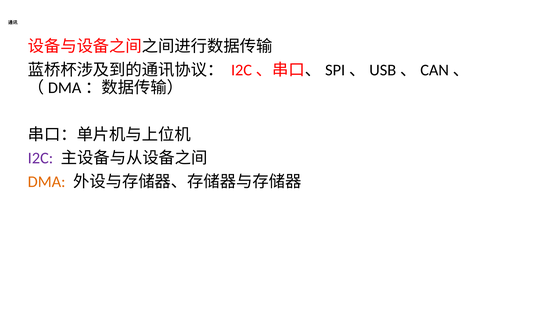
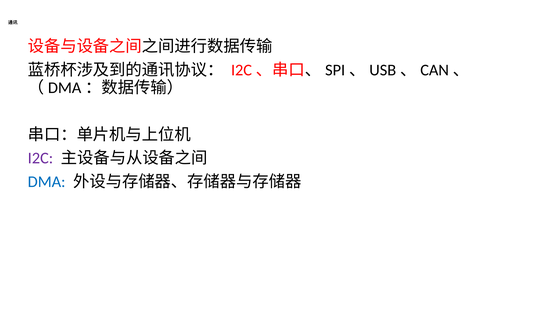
DMA colour: orange -> blue
